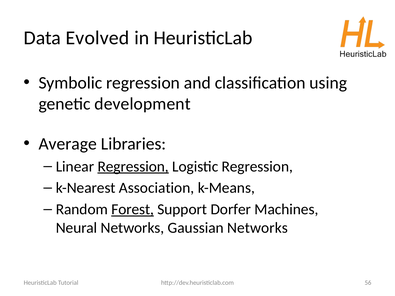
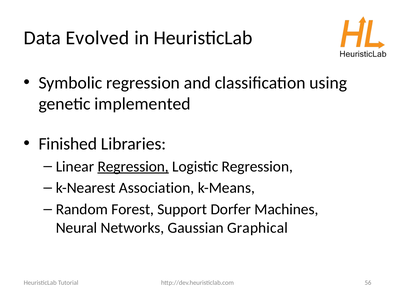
development: development -> implemented
Average: Average -> Finished
Forest underline: present -> none
Gaussian Networks: Networks -> Graphical
